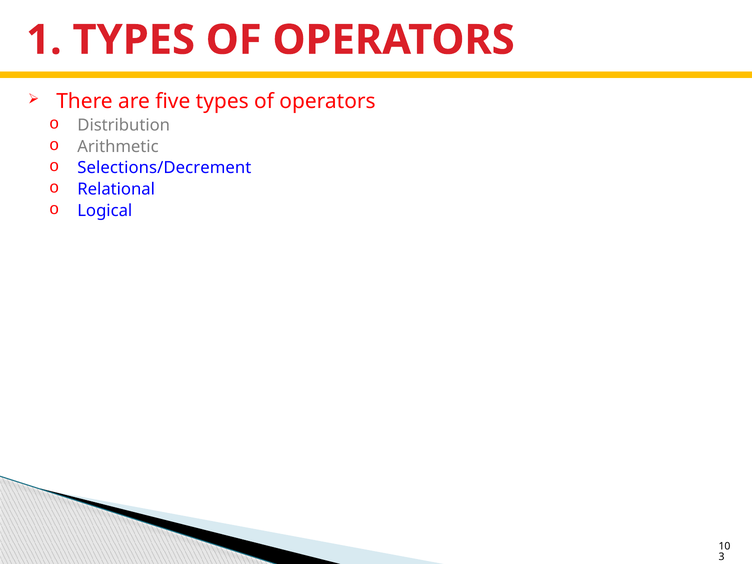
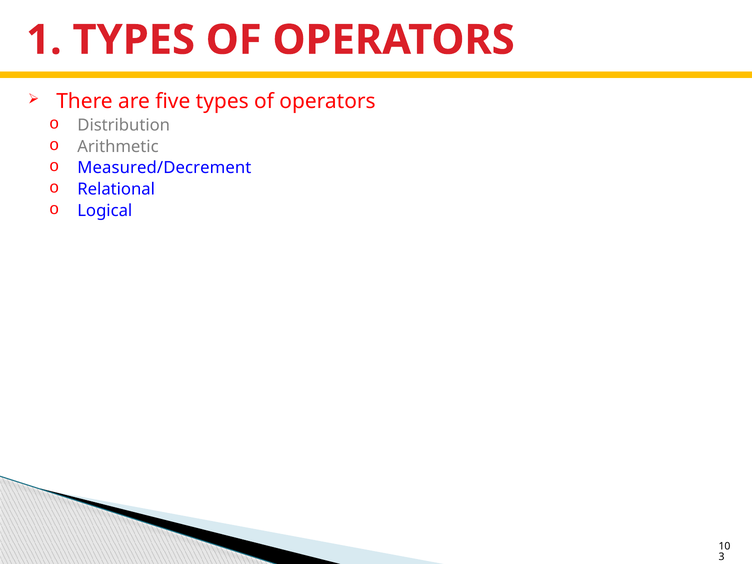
Selections/Decrement: Selections/Decrement -> Measured/Decrement
